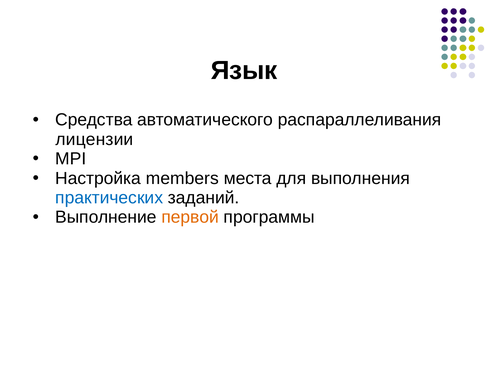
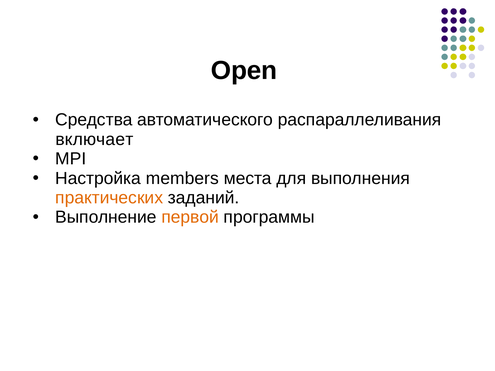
Язык: Язык -> Open
лицензии: лицензии -> включает
практических colour: blue -> orange
